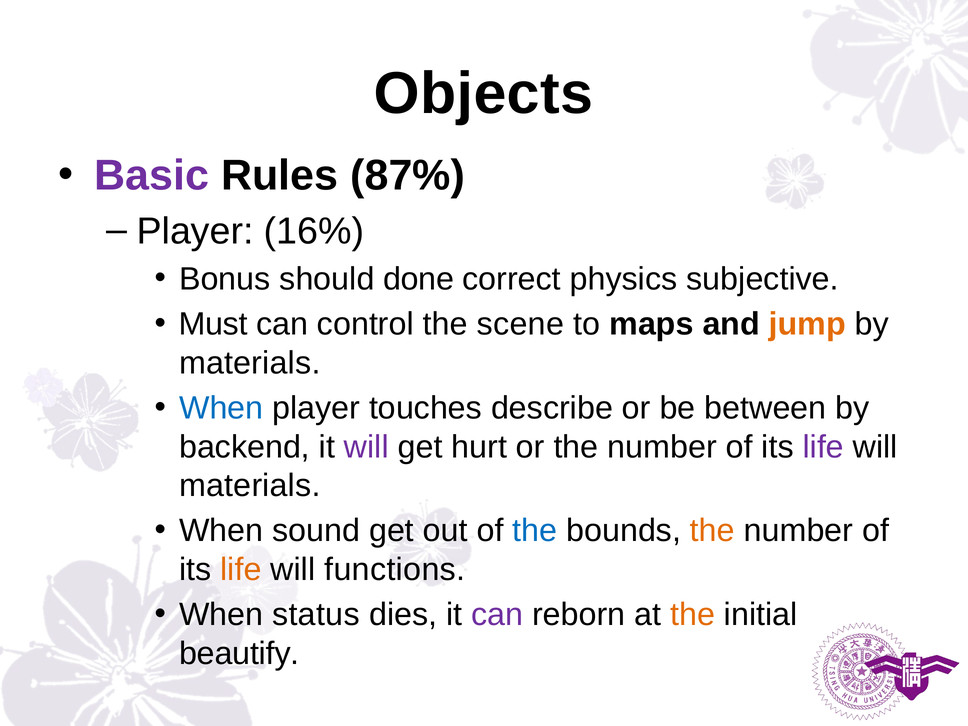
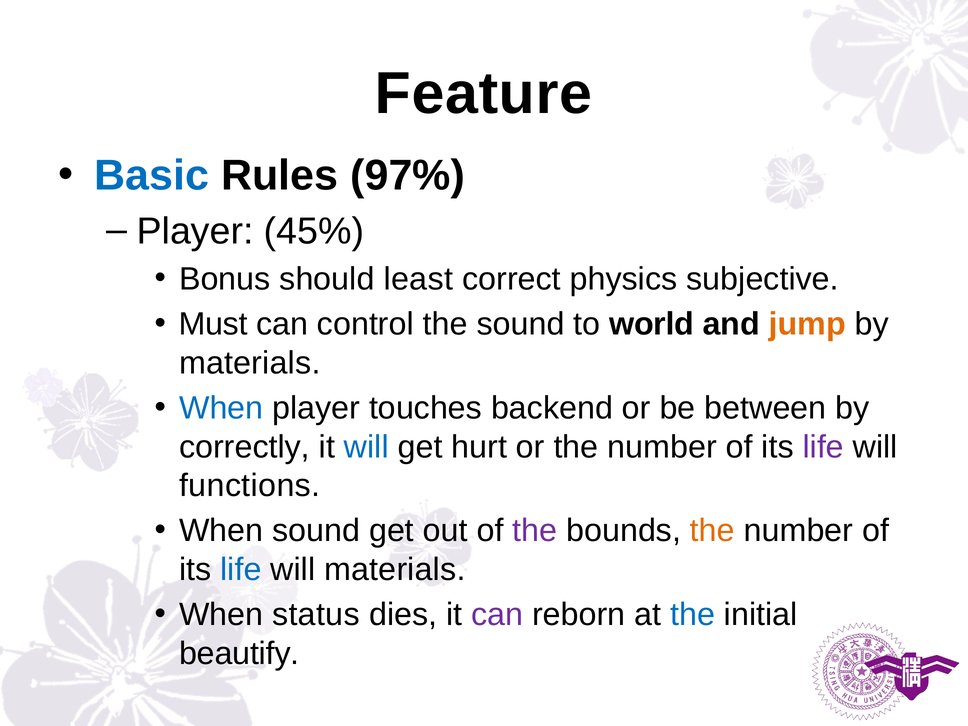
Objects: Objects -> Feature
Basic colour: purple -> blue
87%: 87% -> 97%
16%: 16% -> 45%
done: done -> least
the scene: scene -> sound
maps: maps -> world
describe: describe -> backend
backend: backend -> correctly
will at (366, 447) colour: purple -> blue
materials at (250, 486): materials -> functions
the at (535, 531) colour: blue -> purple
life at (241, 569) colour: orange -> blue
will functions: functions -> materials
the at (693, 615) colour: orange -> blue
